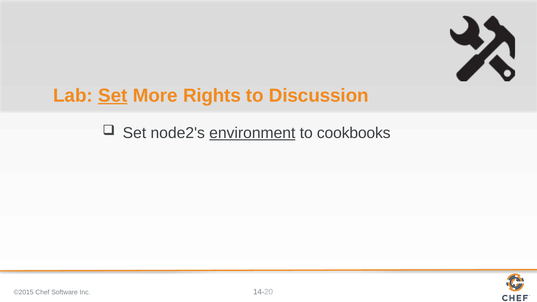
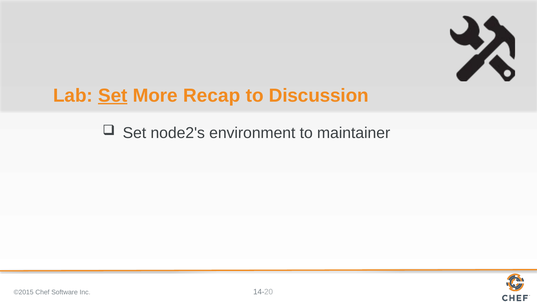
Rights: Rights -> Recap
environment underline: present -> none
cookbooks: cookbooks -> maintainer
